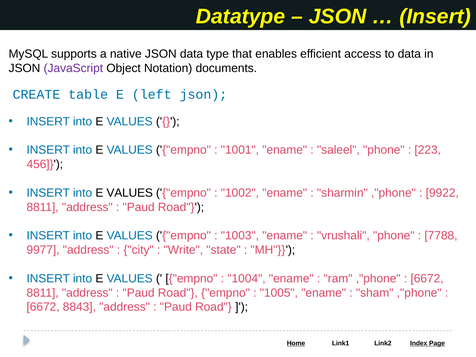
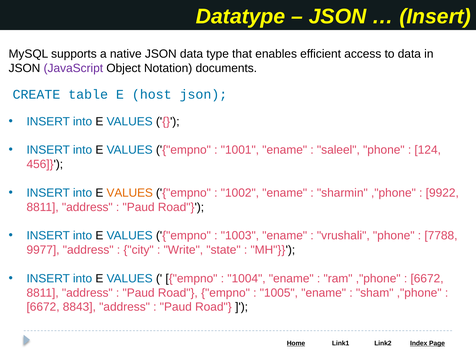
left: left -> host
223: 223 -> 124
VALUES at (130, 193) colour: black -> orange
